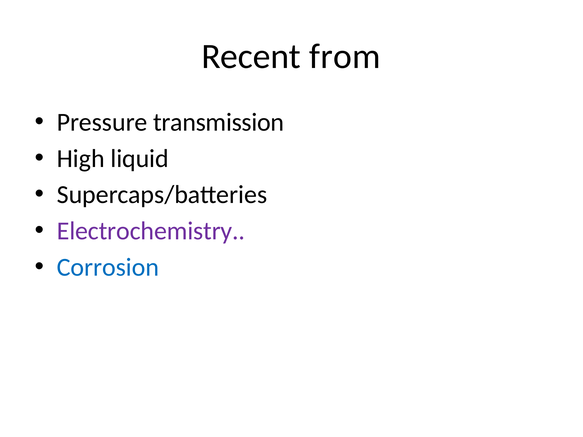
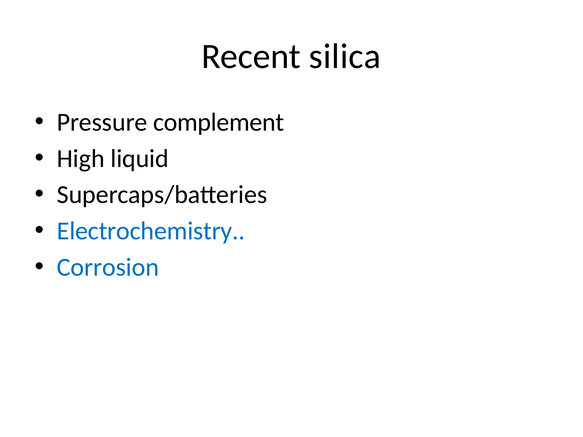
from: from -> silica
transmission: transmission -> complement
Electrochemistry colour: purple -> blue
